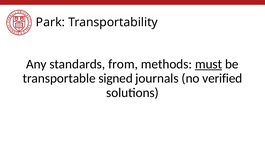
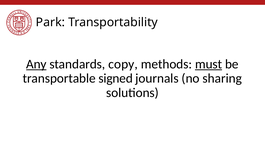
Any underline: none -> present
from: from -> copy
verified: verified -> sharing
